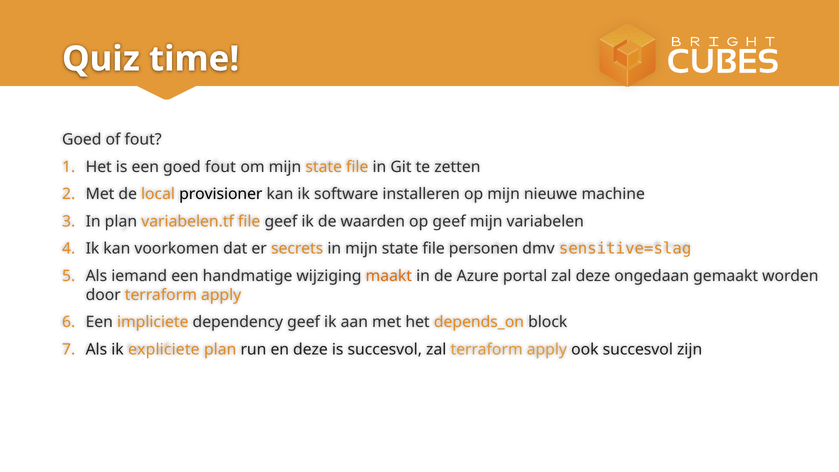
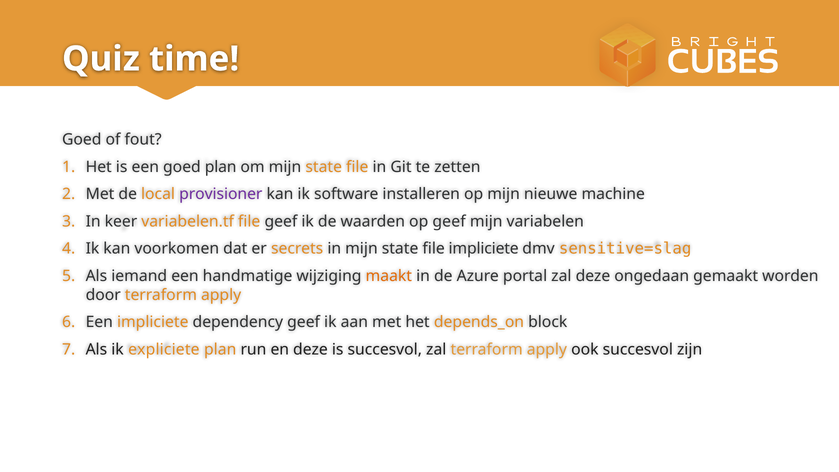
goed fout: fout -> plan
provisioner colour: black -> purple
In plan: plan -> keer
file personen: personen -> impliciete
